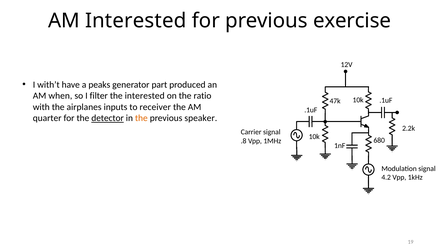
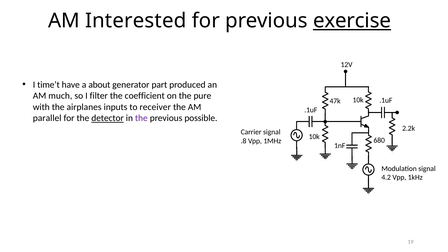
exercise underline: none -> present
with’t: with’t -> time’t
peaks: peaks -> about
when: when -> much
the interested: interested -> coefficient
ratio: ratio -> pure
quarter: quarter -> parallel
the at (141, 118) colour: orange -> purple
speaker: speaker -> possible
